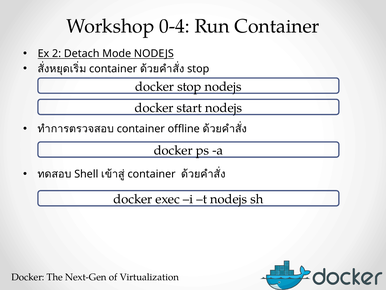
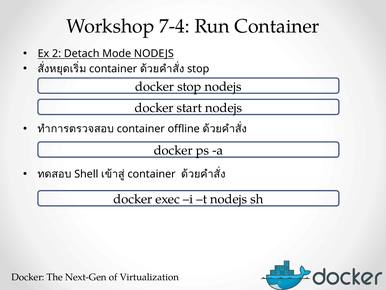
0-4: 0-4 -> 7-4
